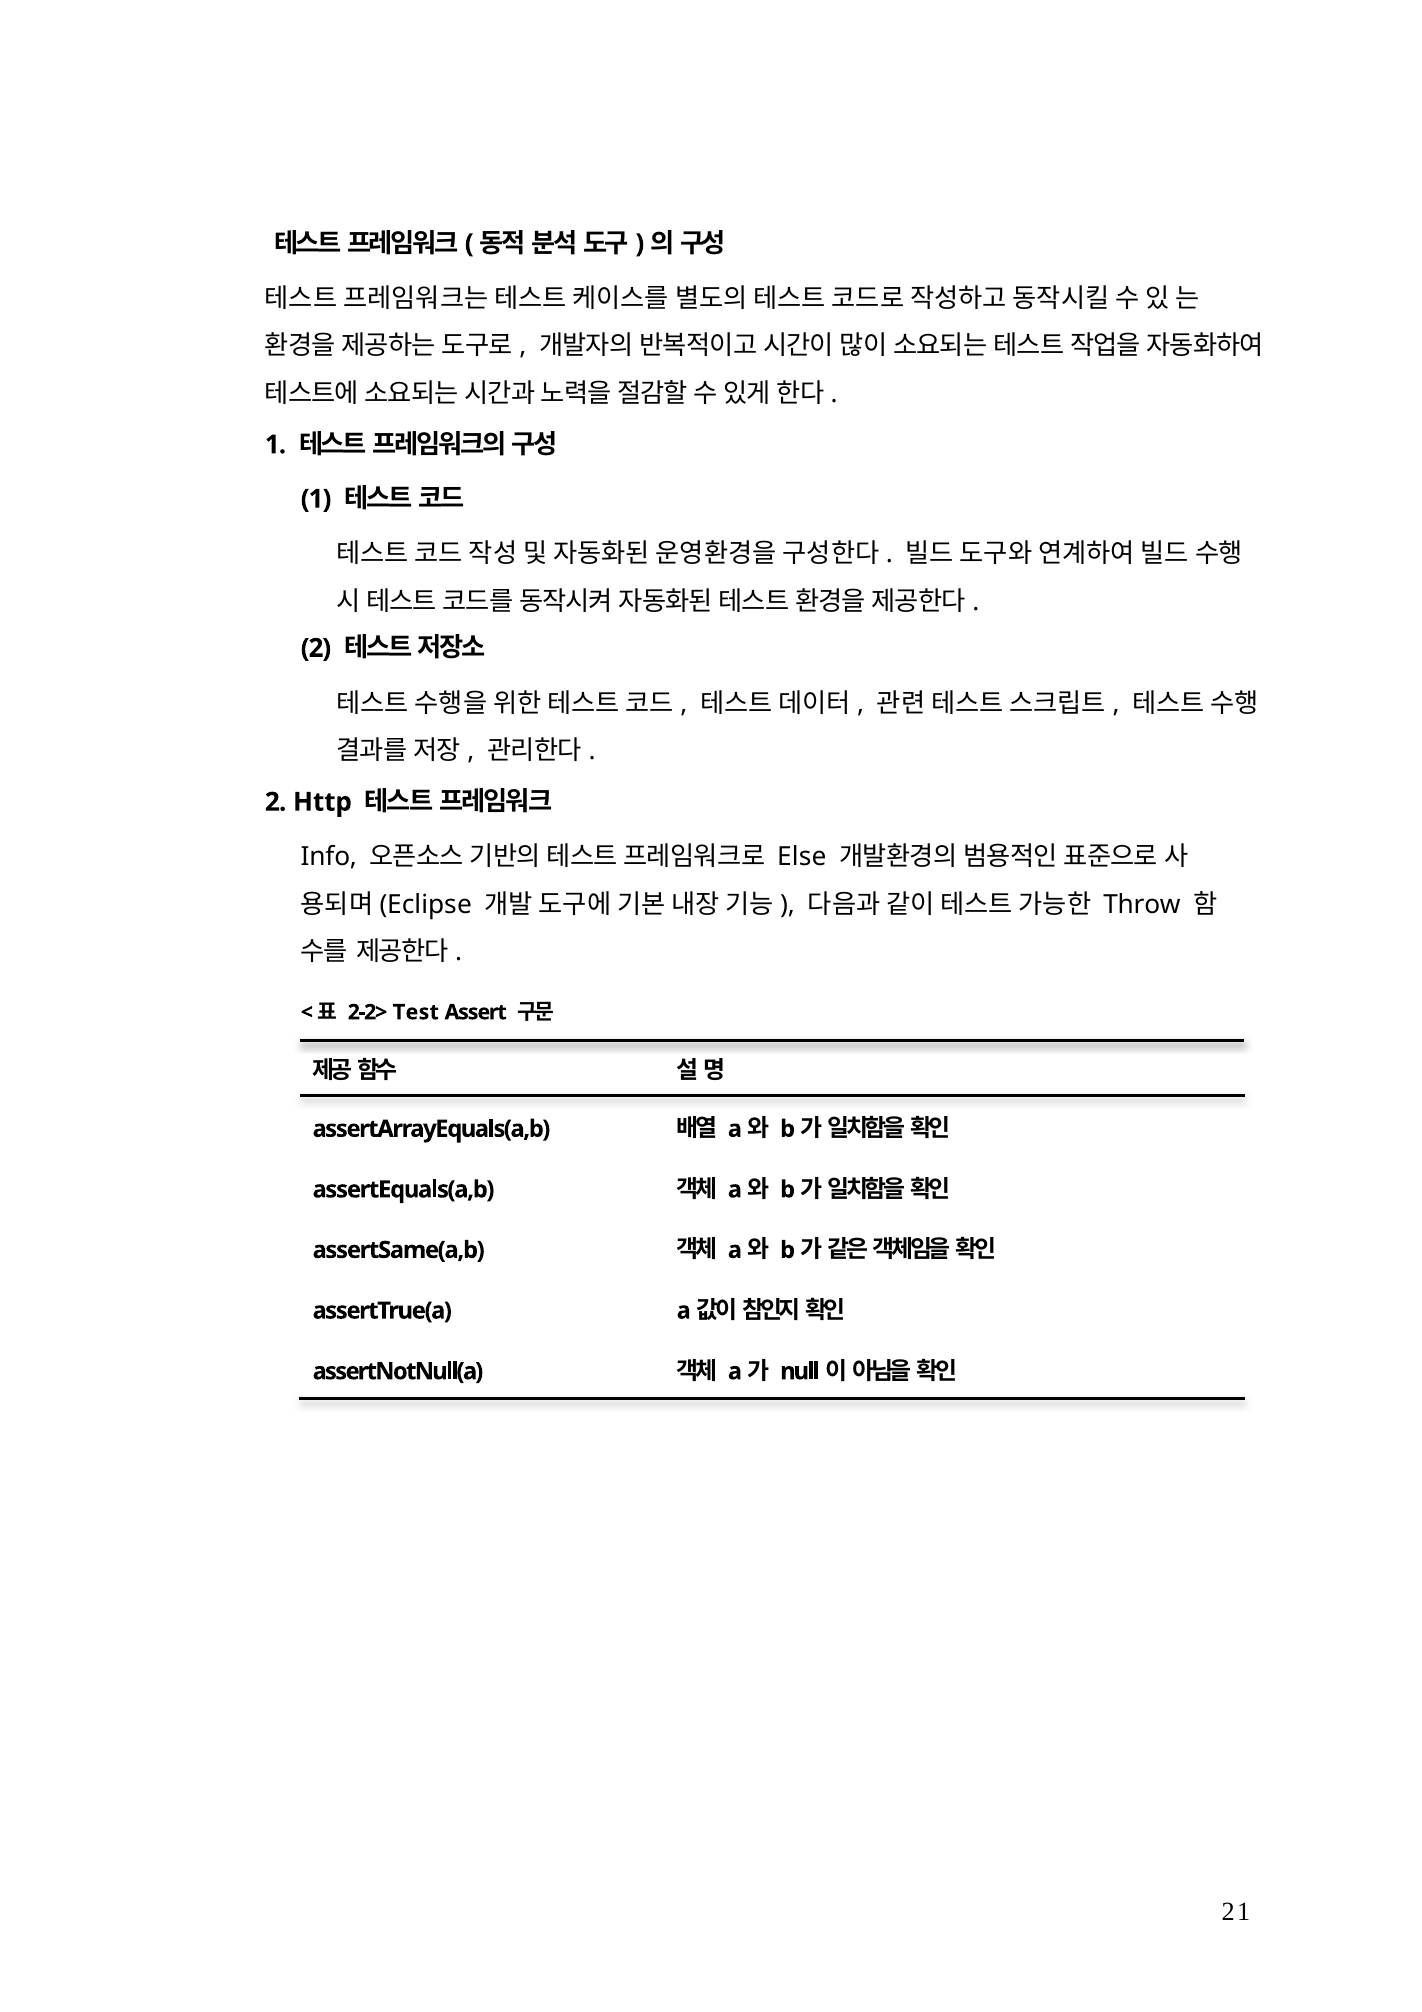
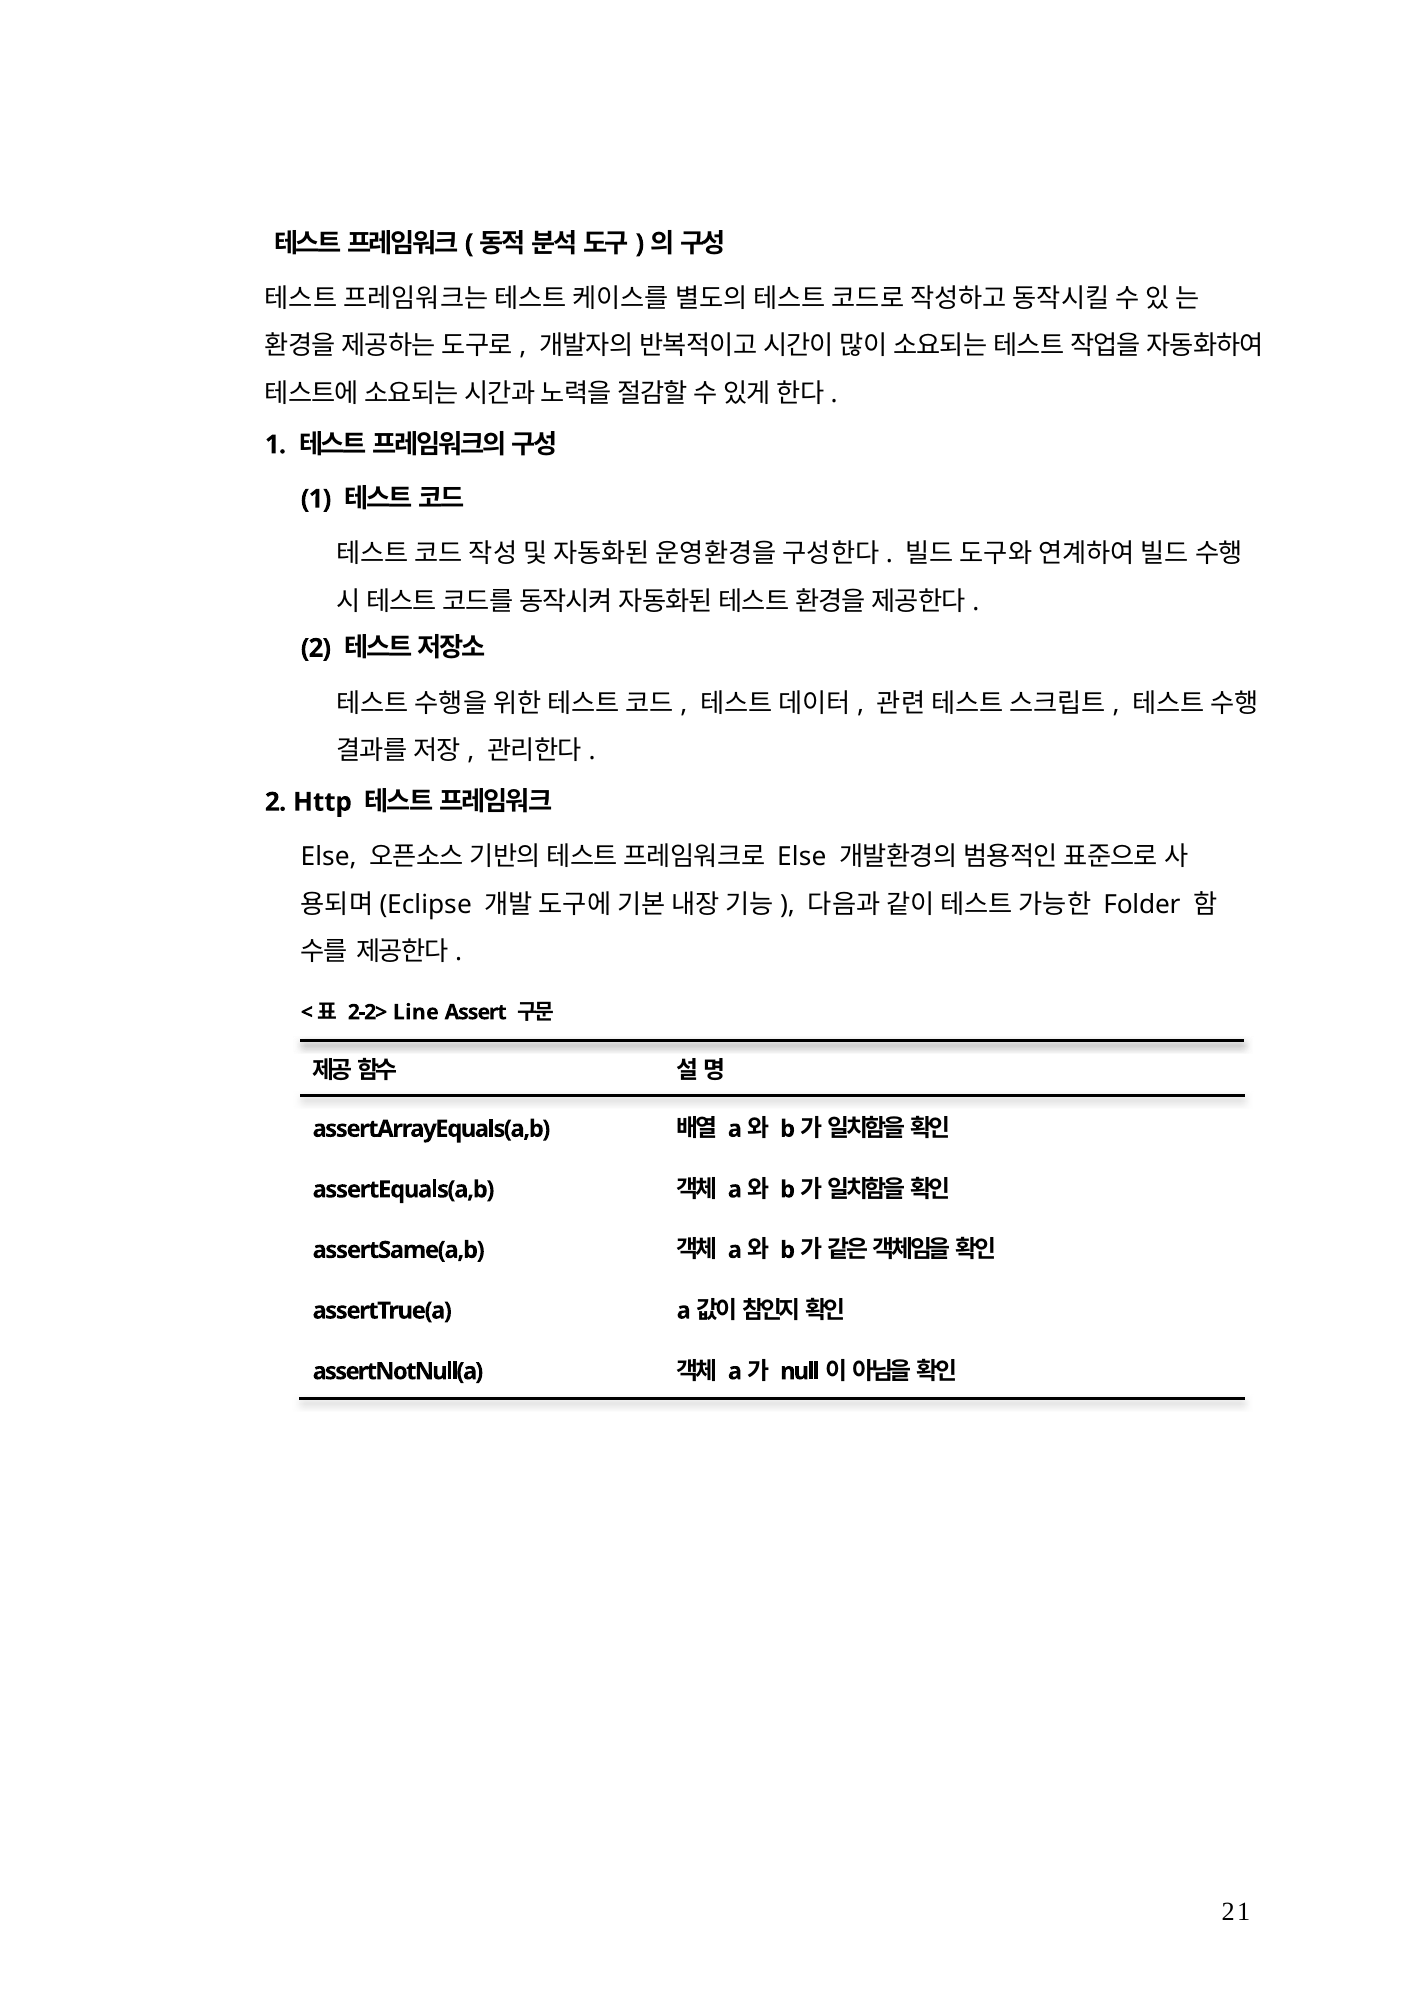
Info at (329, 857): Info -> Else
Throw: Throw -> Folder
Test: Test -> Line
